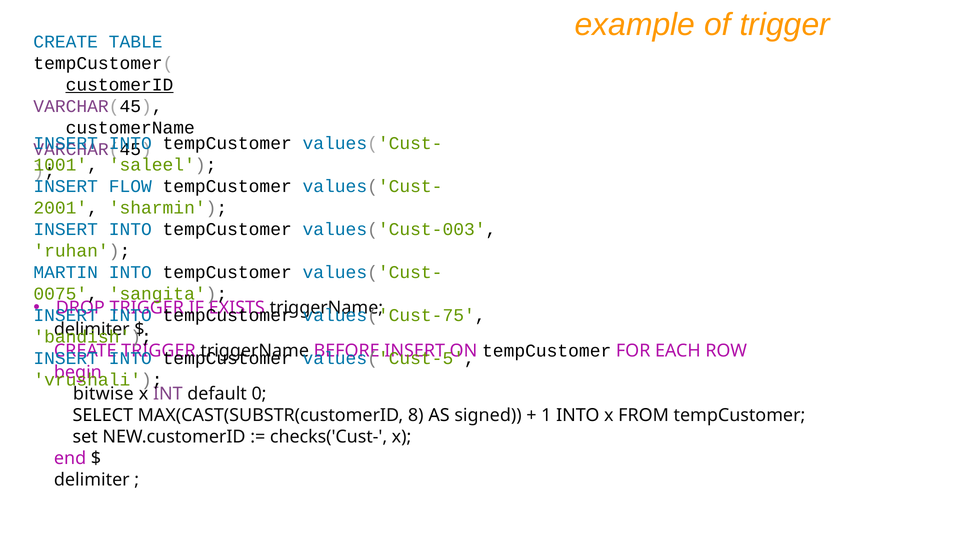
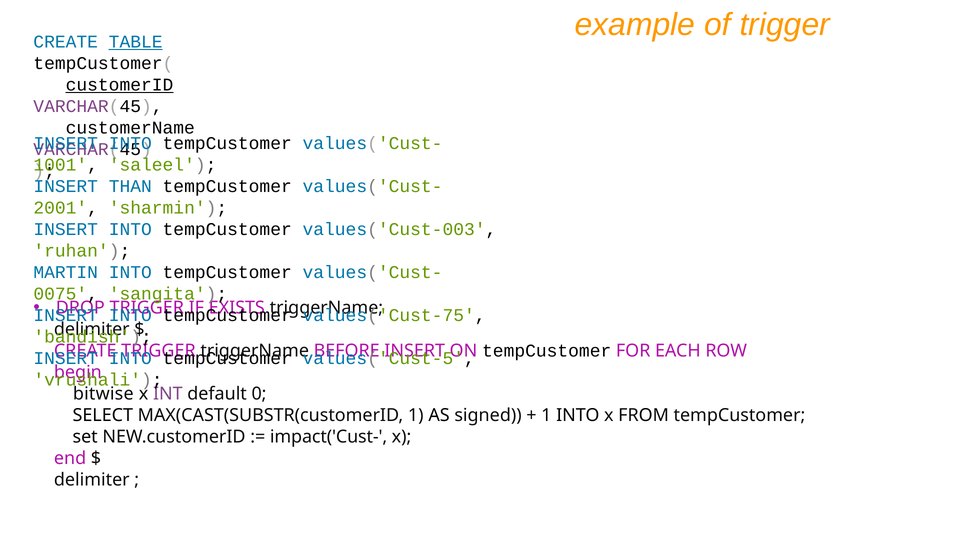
TABLE underline: none -> present
FLOW: FLOW -> THAN
MAX(CAST(SUBSTR(customerID 8: 8 -> 1
checks('Cust-: checks('Cust- -> impact('Cust-
